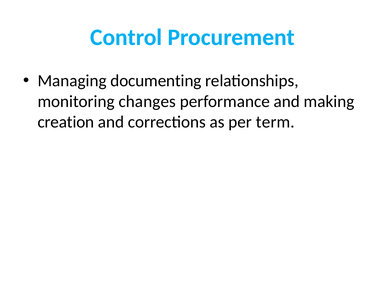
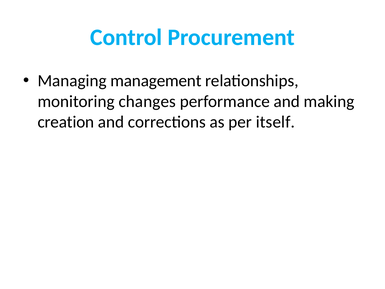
documenting: documenting -> management
term: term -> itself
